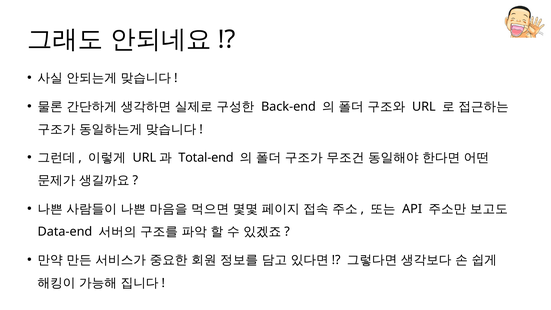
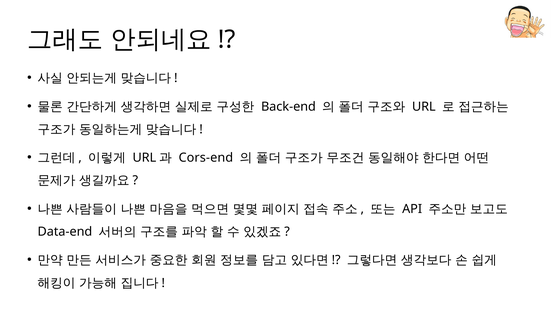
Total-end: Total-end -> Cors-end
